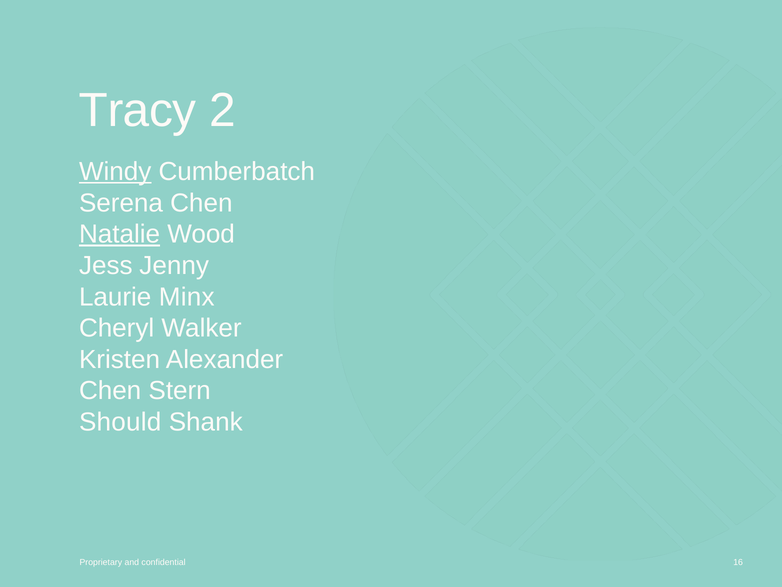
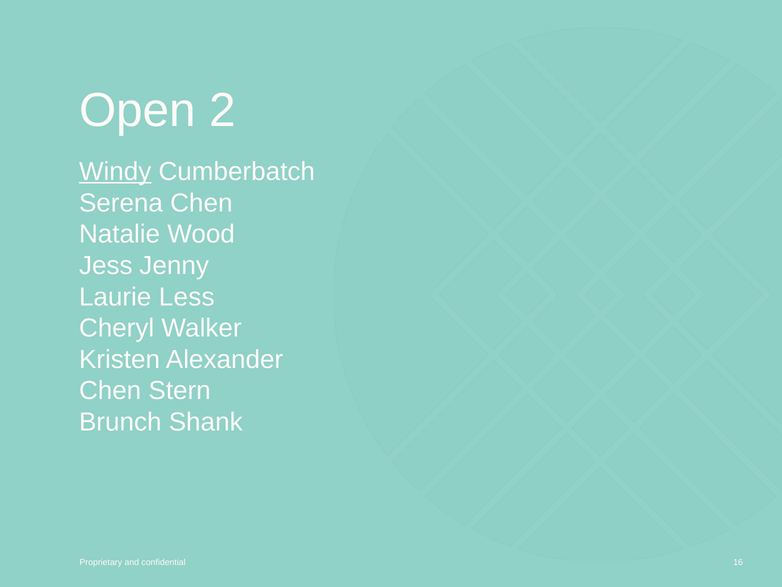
Tracy: Tracy -> Open
Natalie underline: present -> none
Minx: Minx -> Less
Should: Should -> Brunch
